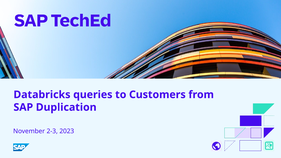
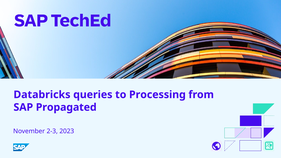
Customers: Customers -> Processing
Duplication: Duplication -> Propagated
